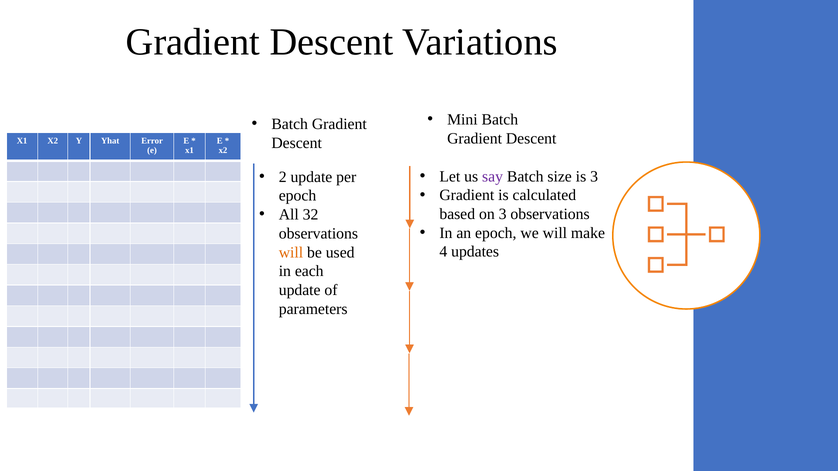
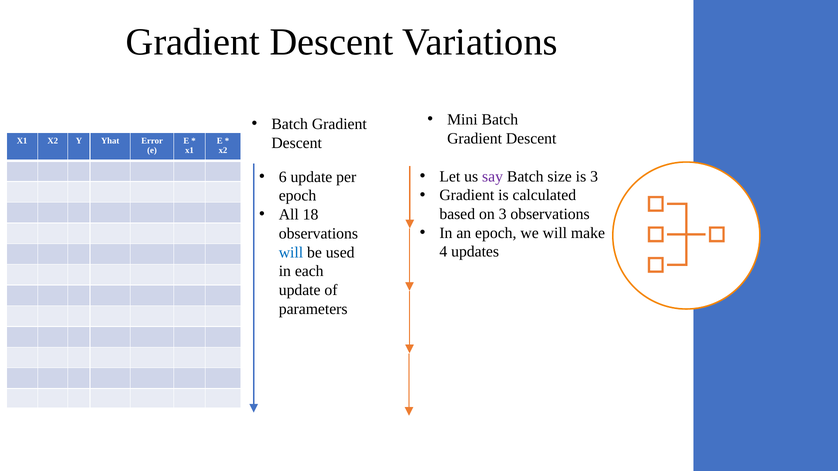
2: 2 -> 6
32: 32 -> 18
will at (291, 253) colour: orange -> blue
